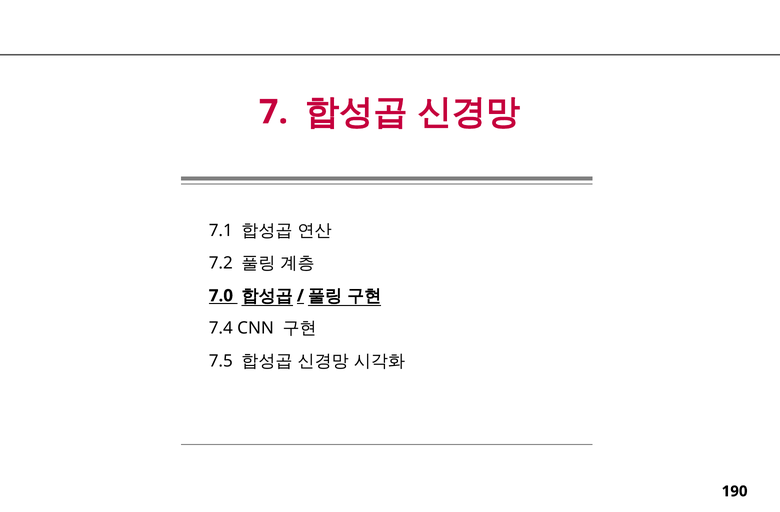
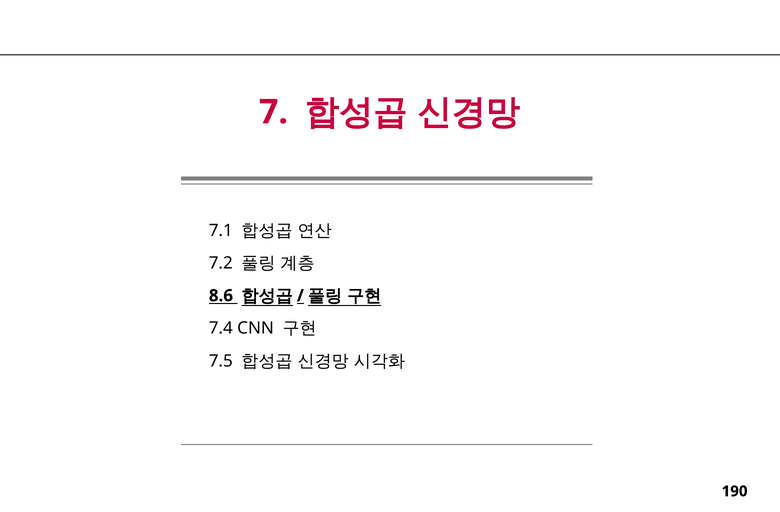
7.0: 7.0 -> 8.6
